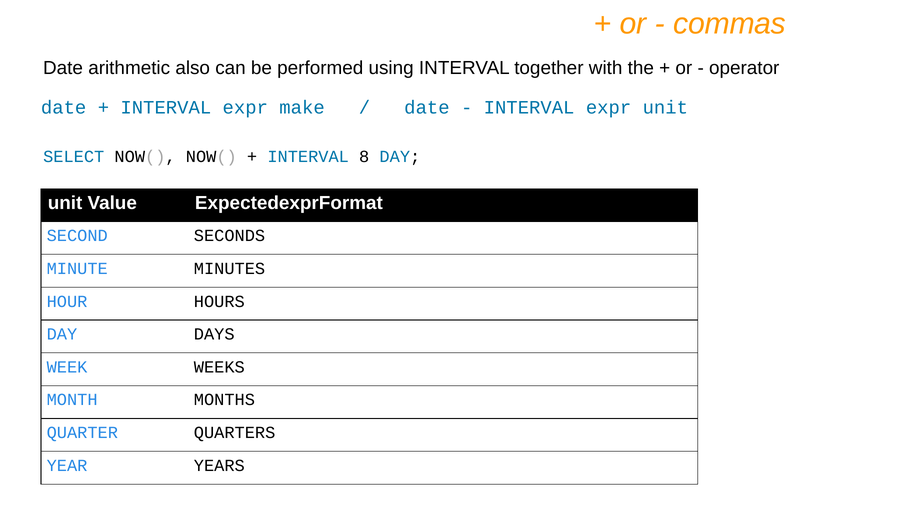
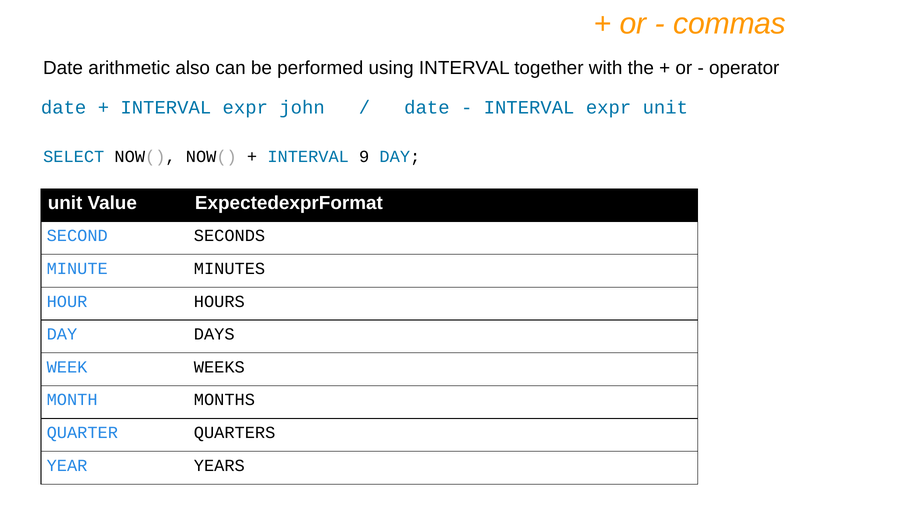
make: make -> john
8: 8 -> 9
